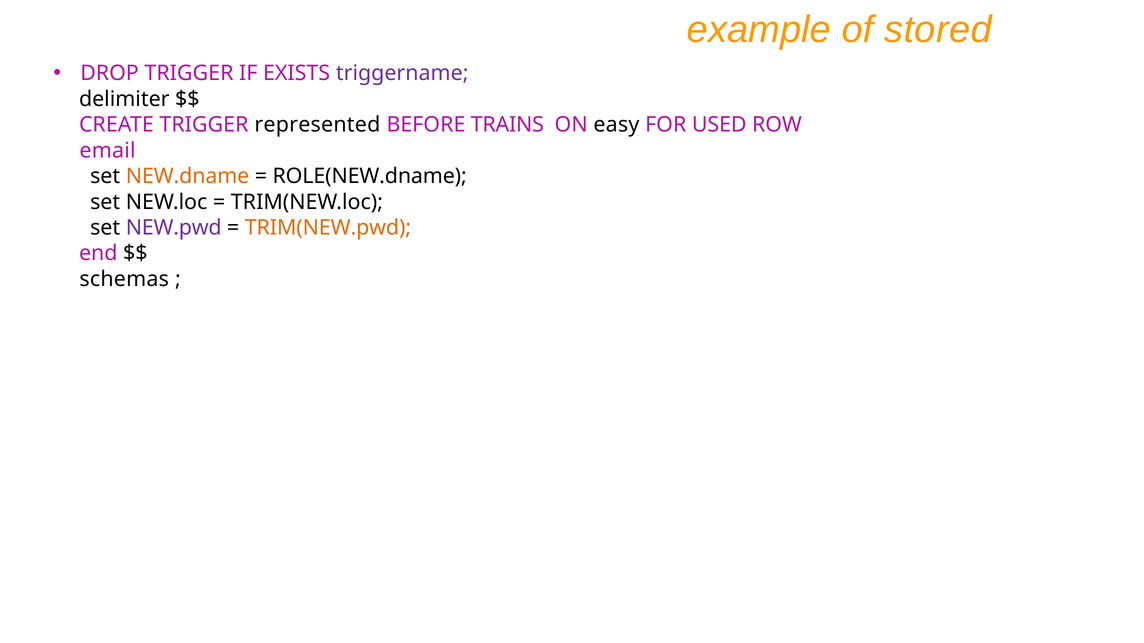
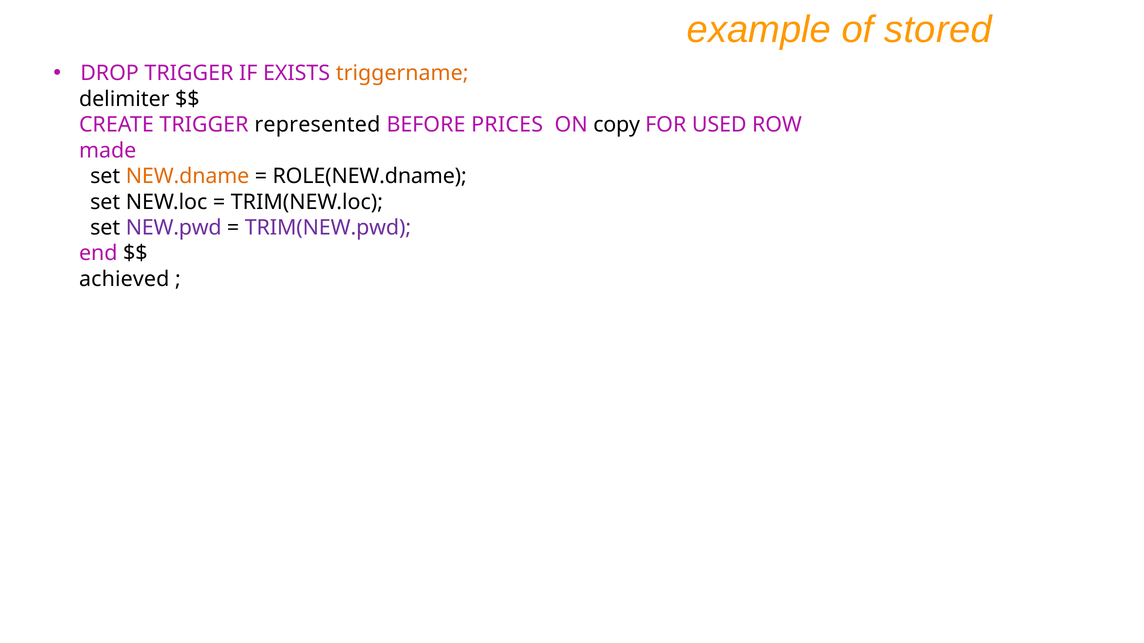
triggername colour: purple -> orange
TRAINS: TRAINS -> PRICES
easy: easy -> copy
email: email -> made
TRIM(NEW.pwd colour: orange -> purple
schemas: schemas -> achieved
